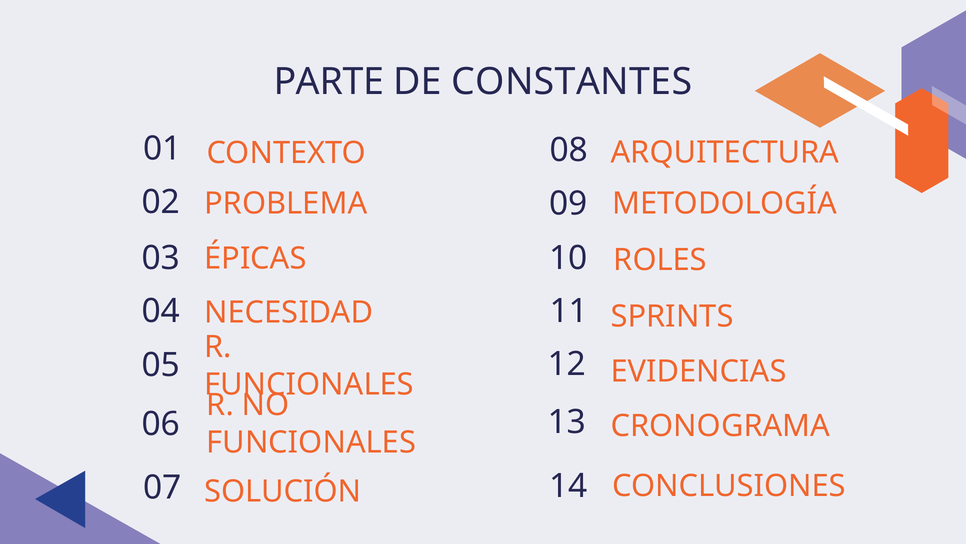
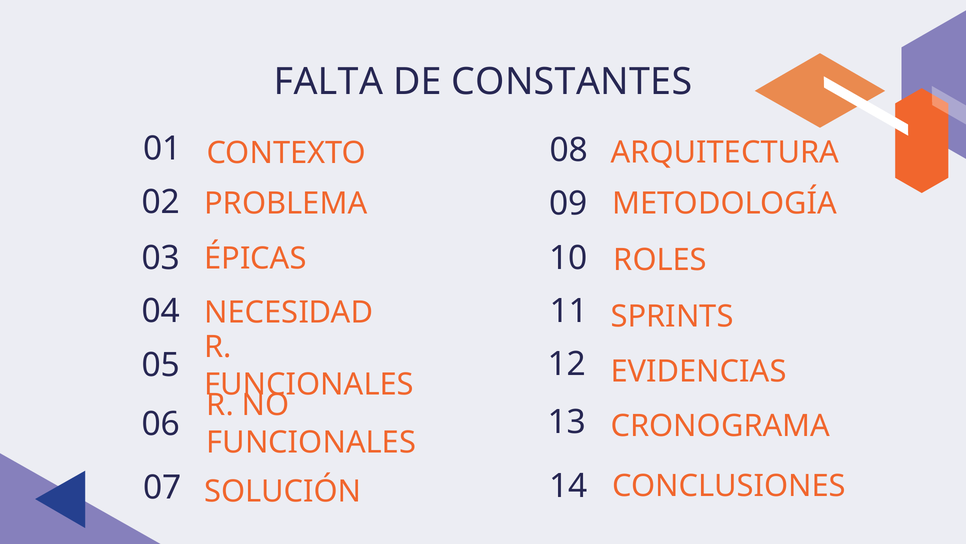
PARTE: PARTE -> FALTA
